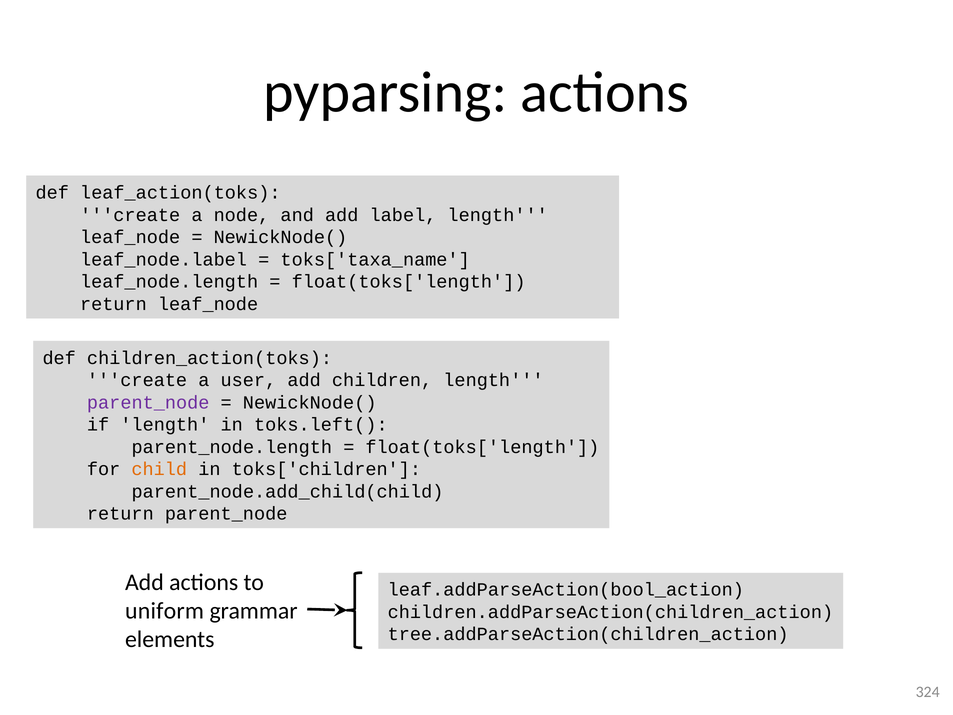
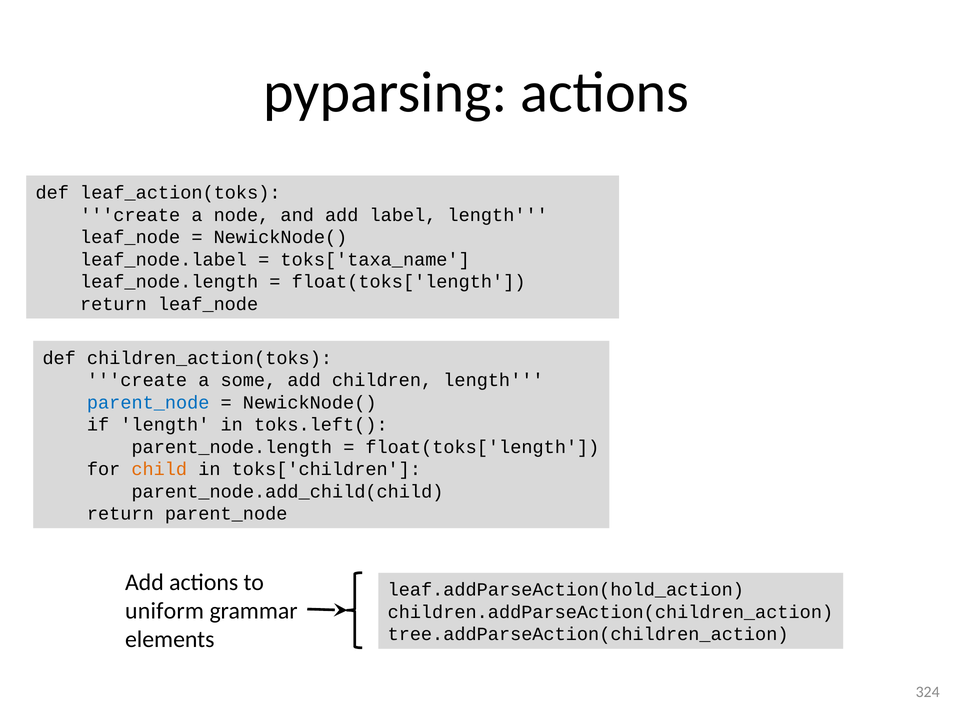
user: user -> some
parent_node at (148, 402) colour: purple -> blue
leaf.addParseAction(bool_action: leaf.addParseAction(bool_action -> leaf.addParseAction(hold_action
